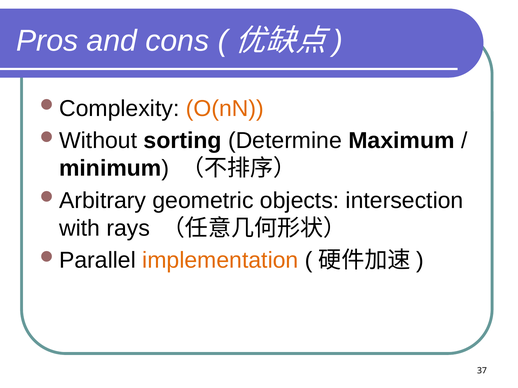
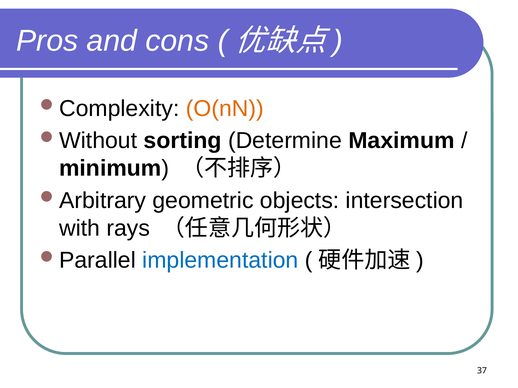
implementation colour: orange -> blue
